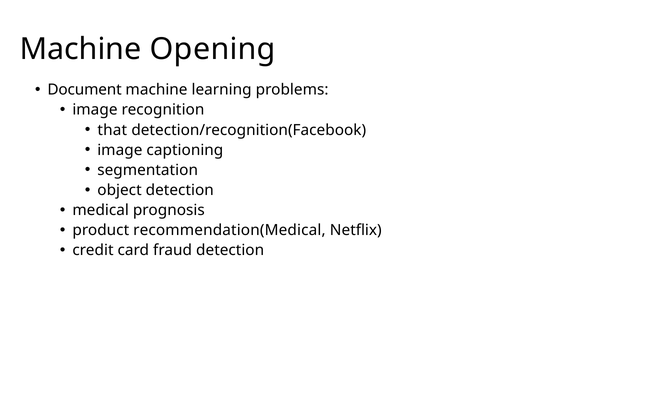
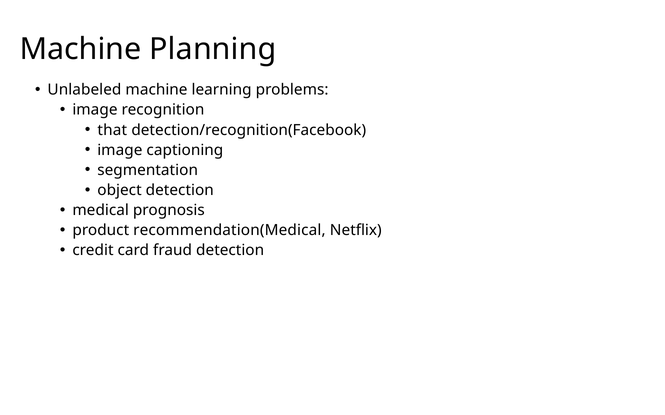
Opening: Opening -> Planning
Document: Document -> Unlabeled
